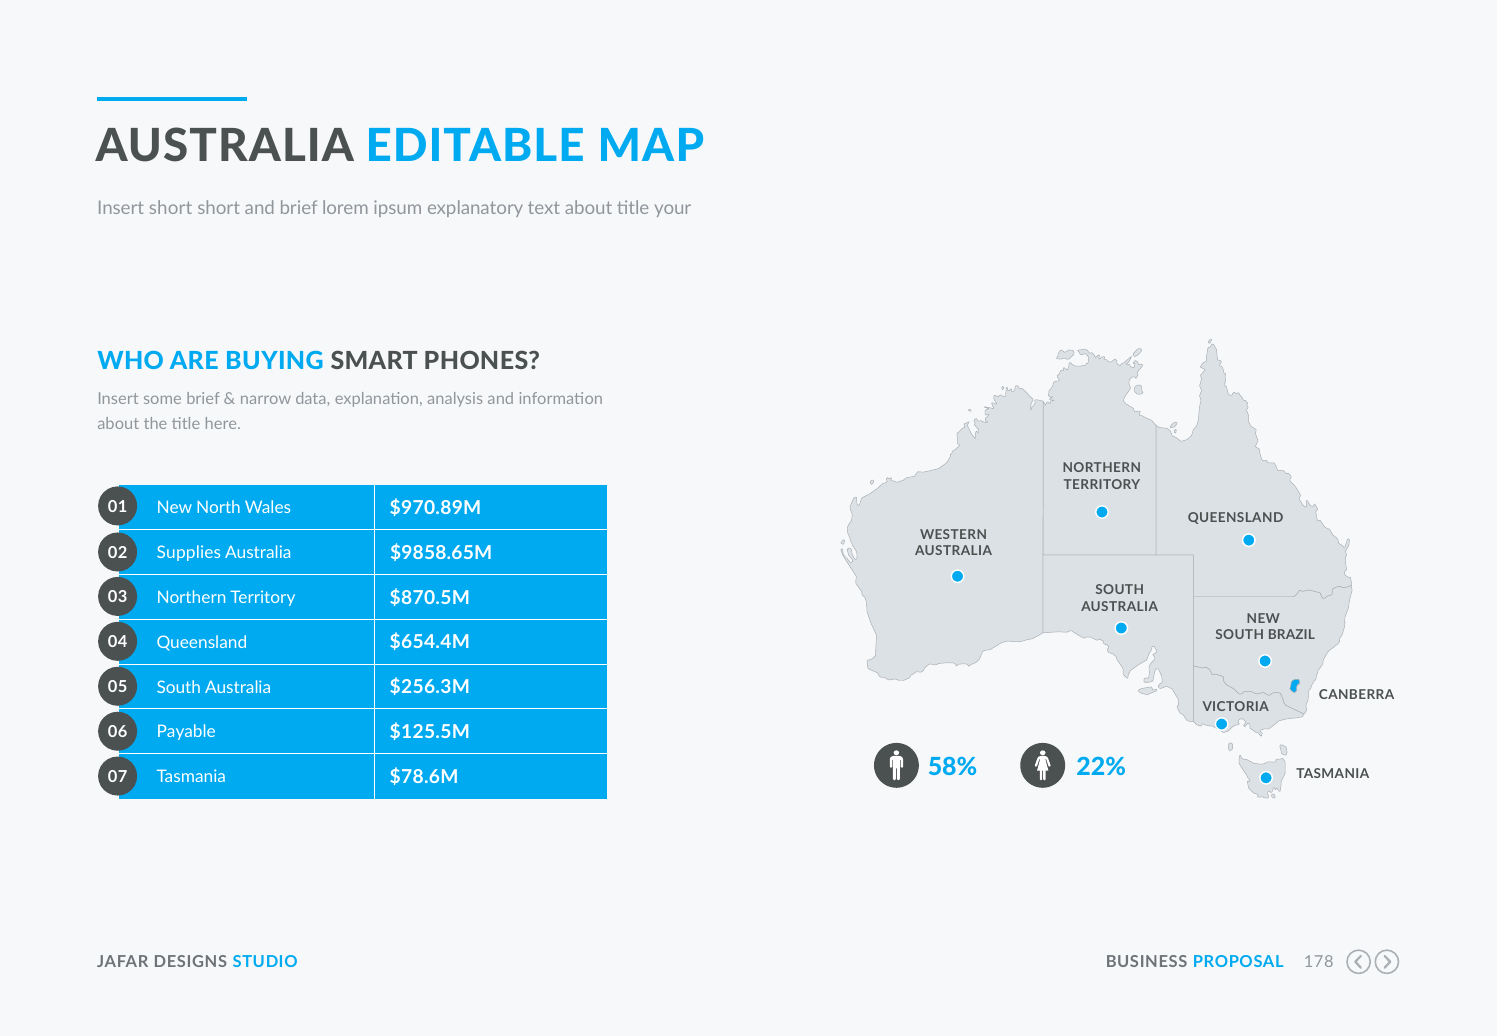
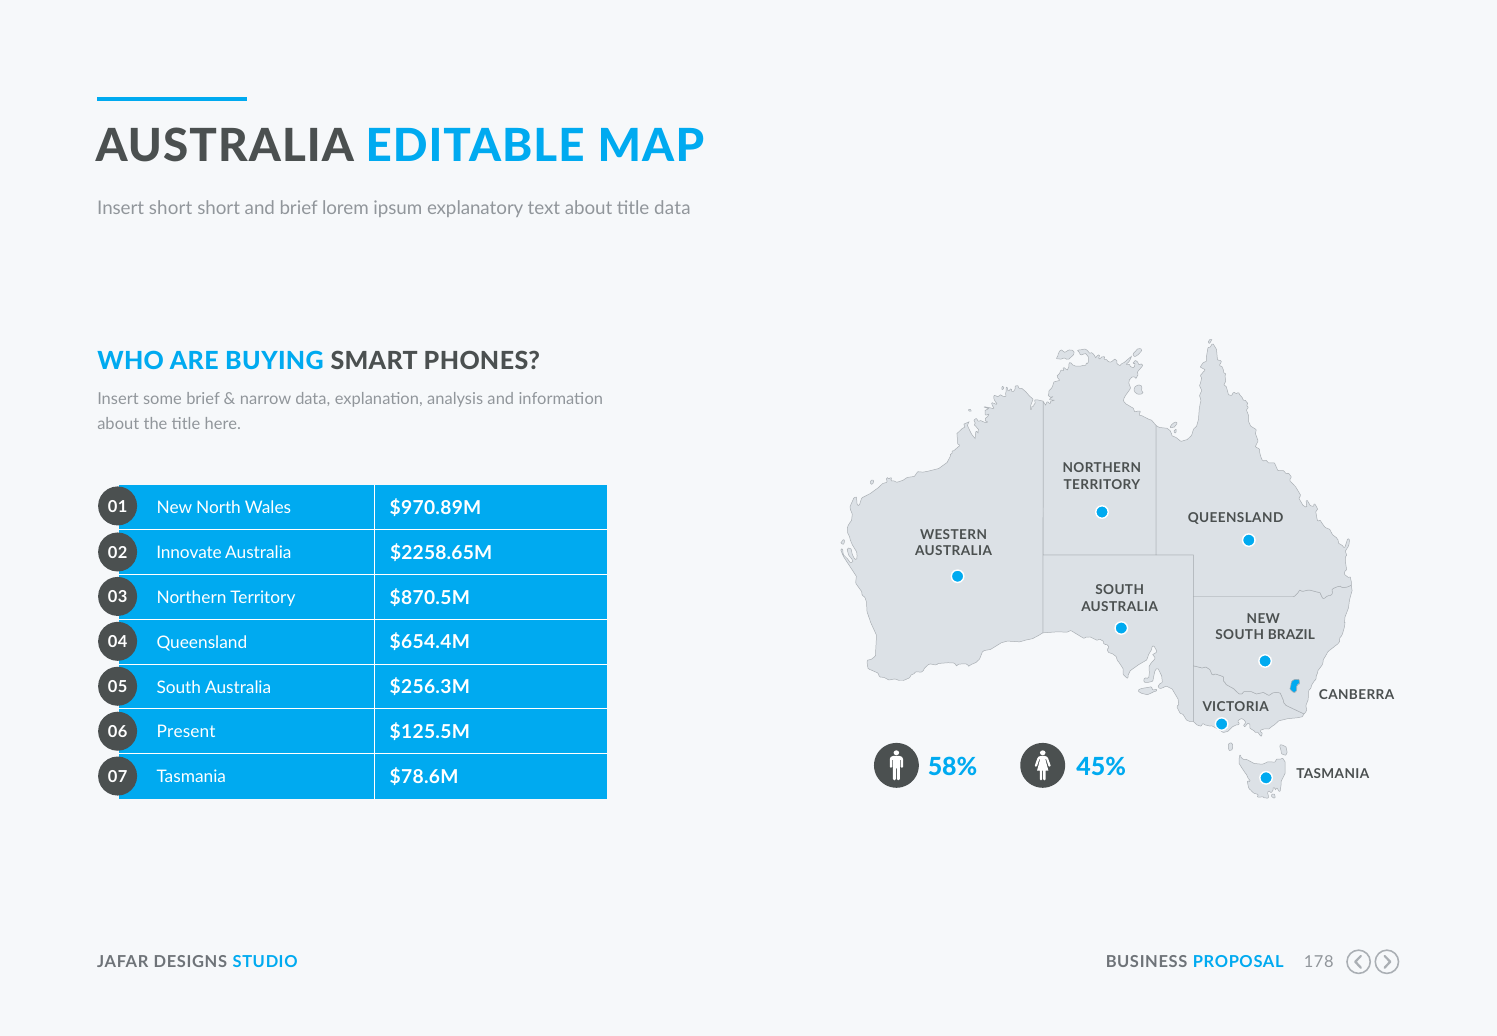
title your: your -> data
Supplies: Supplies -> Innovate
$9858.65M: $9858.65M -> $2258.65M
Payable: Payable -> Present
22%: 22% -> 45%
